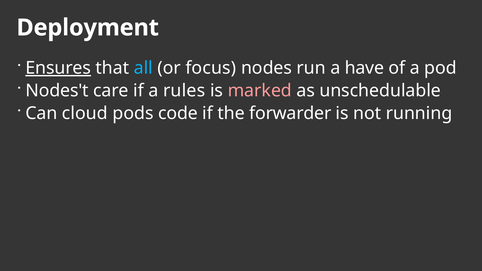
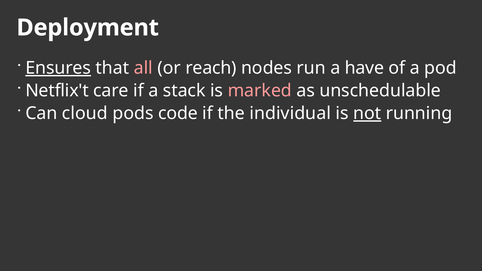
all colour: light blue -> pink
focus: focus -> reach
Nodes't: Nodes't -> Netflix't
rules: rules -> stack
forwarder: forwarder -> individual
not underline: none -> present
